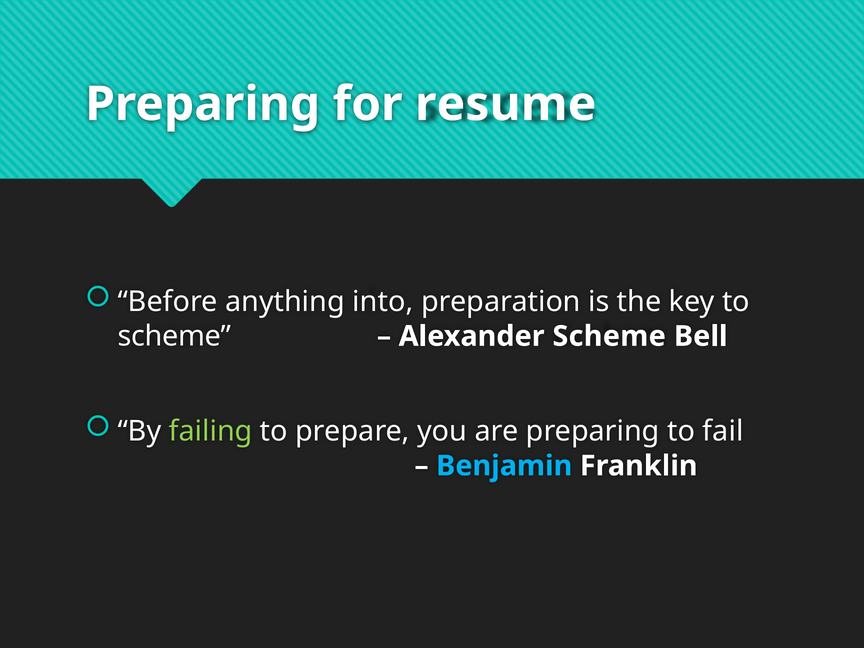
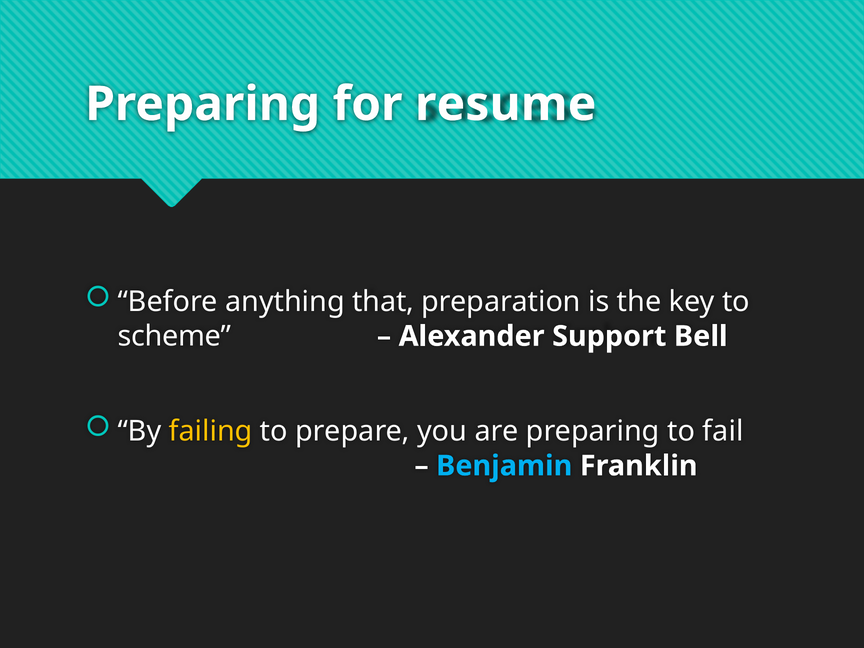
into: into -> that
Alexander Scheme: Scheme -> Support
failing colour: light green -> yellow
